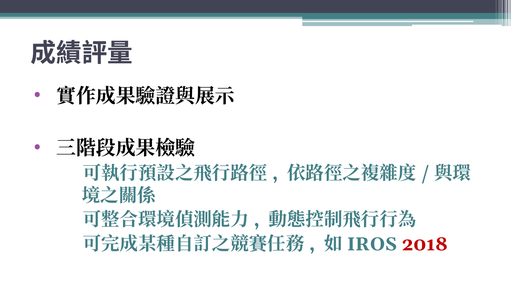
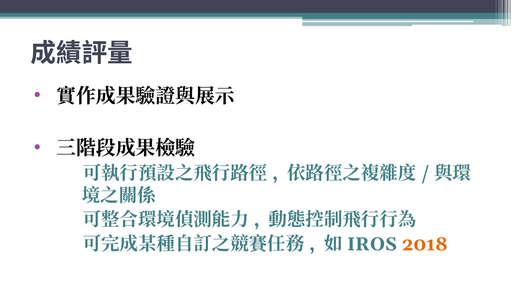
2018 colour: red -> orange
